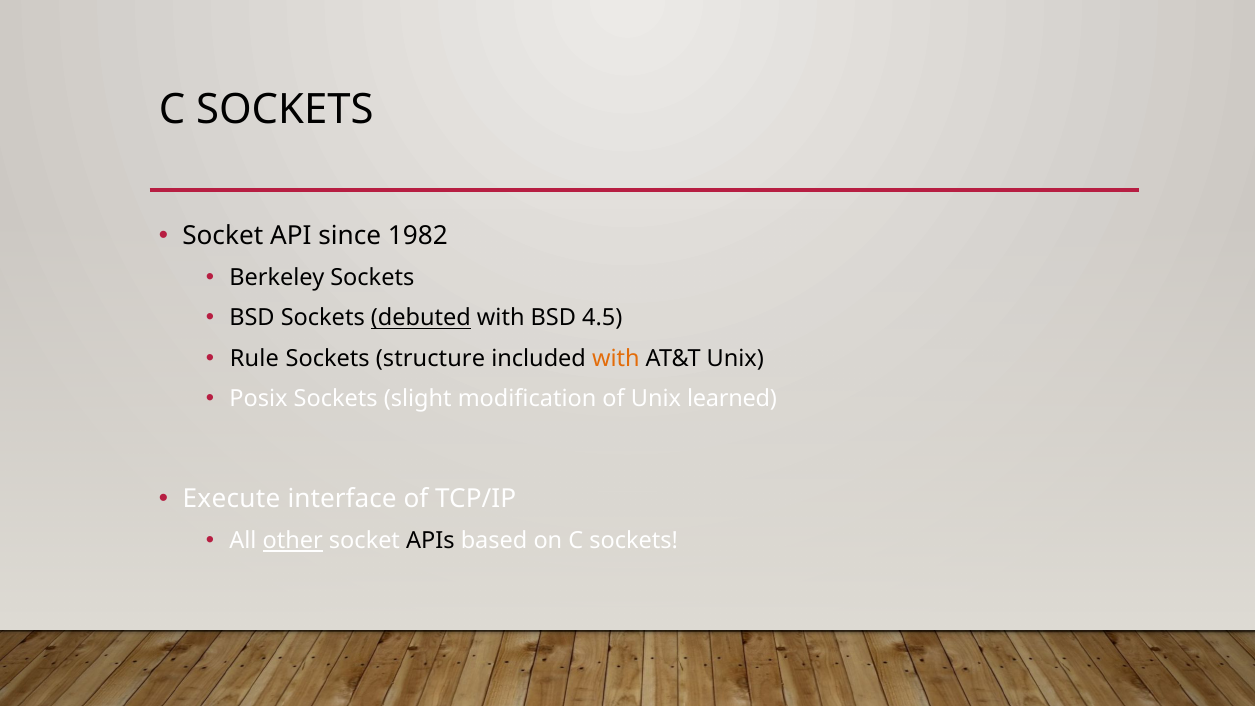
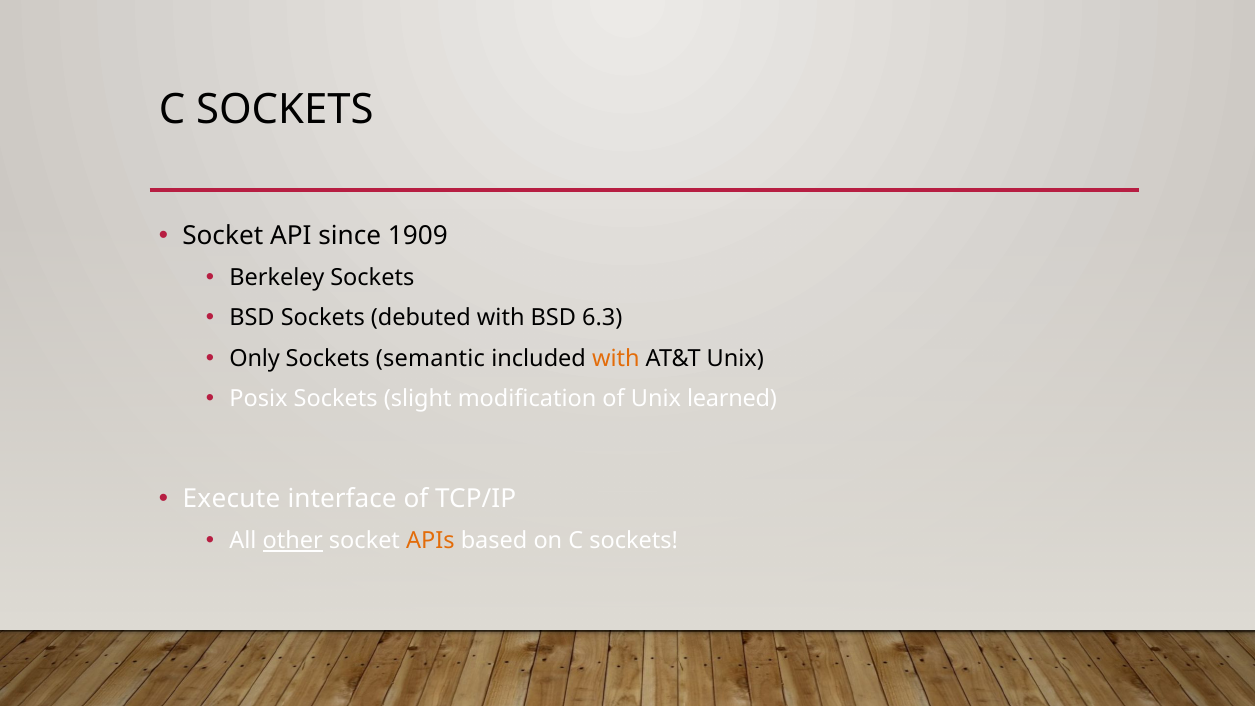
1982: 1982 -> 1909
debuted underline: present -> none
4.5: 4.5 -> 6.3
Rule: Rule -> Only
structure: structure -> semantic
APIs colour: black -> orange
